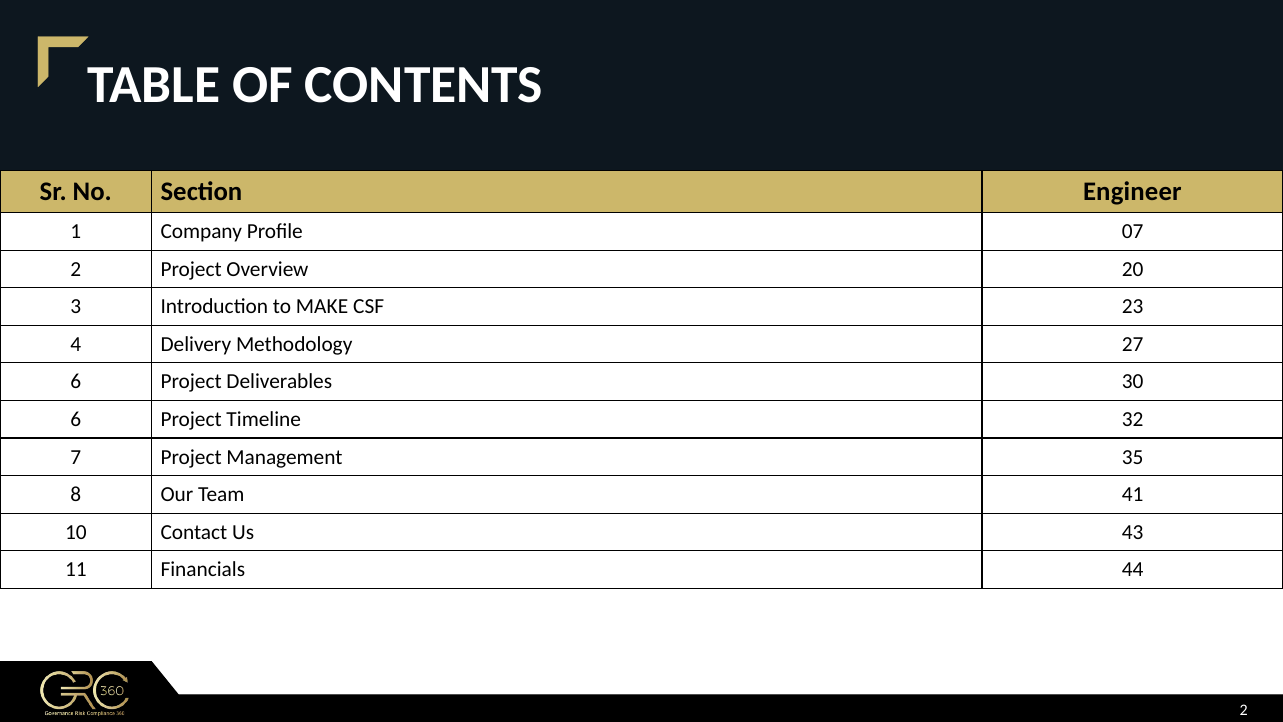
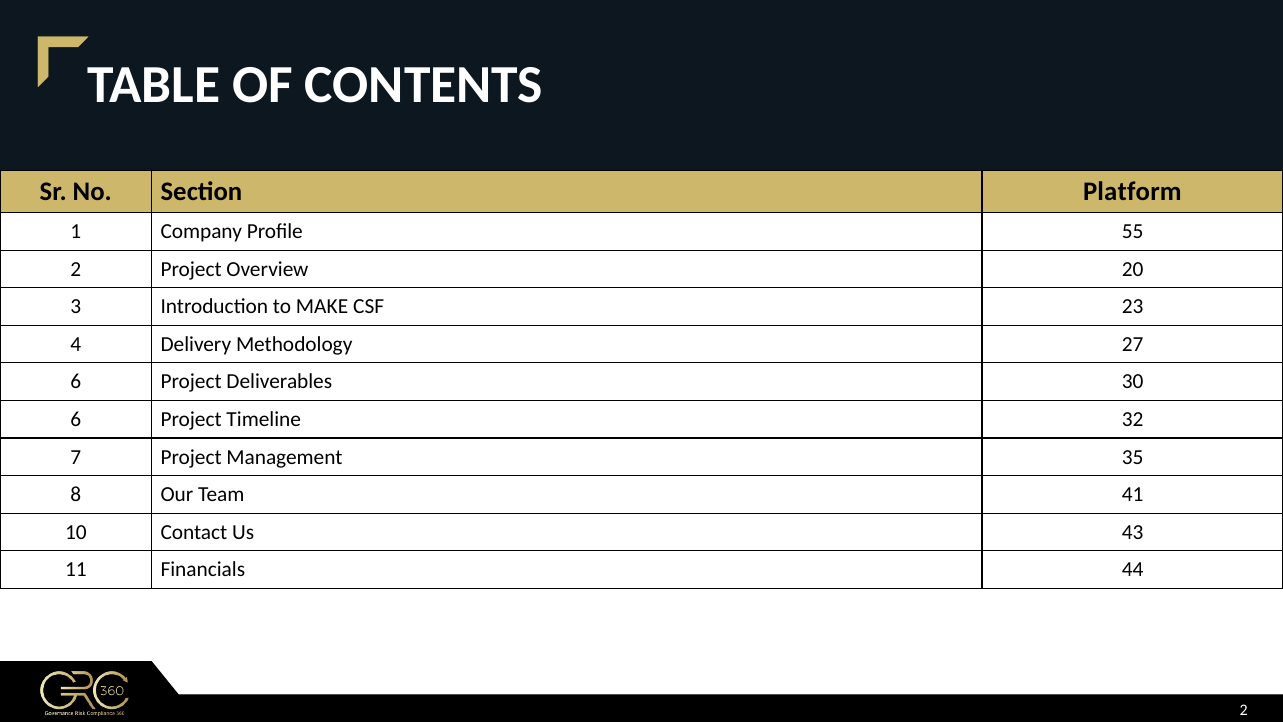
Engineer: Engineer -> Platform
07: 07 -> 55
